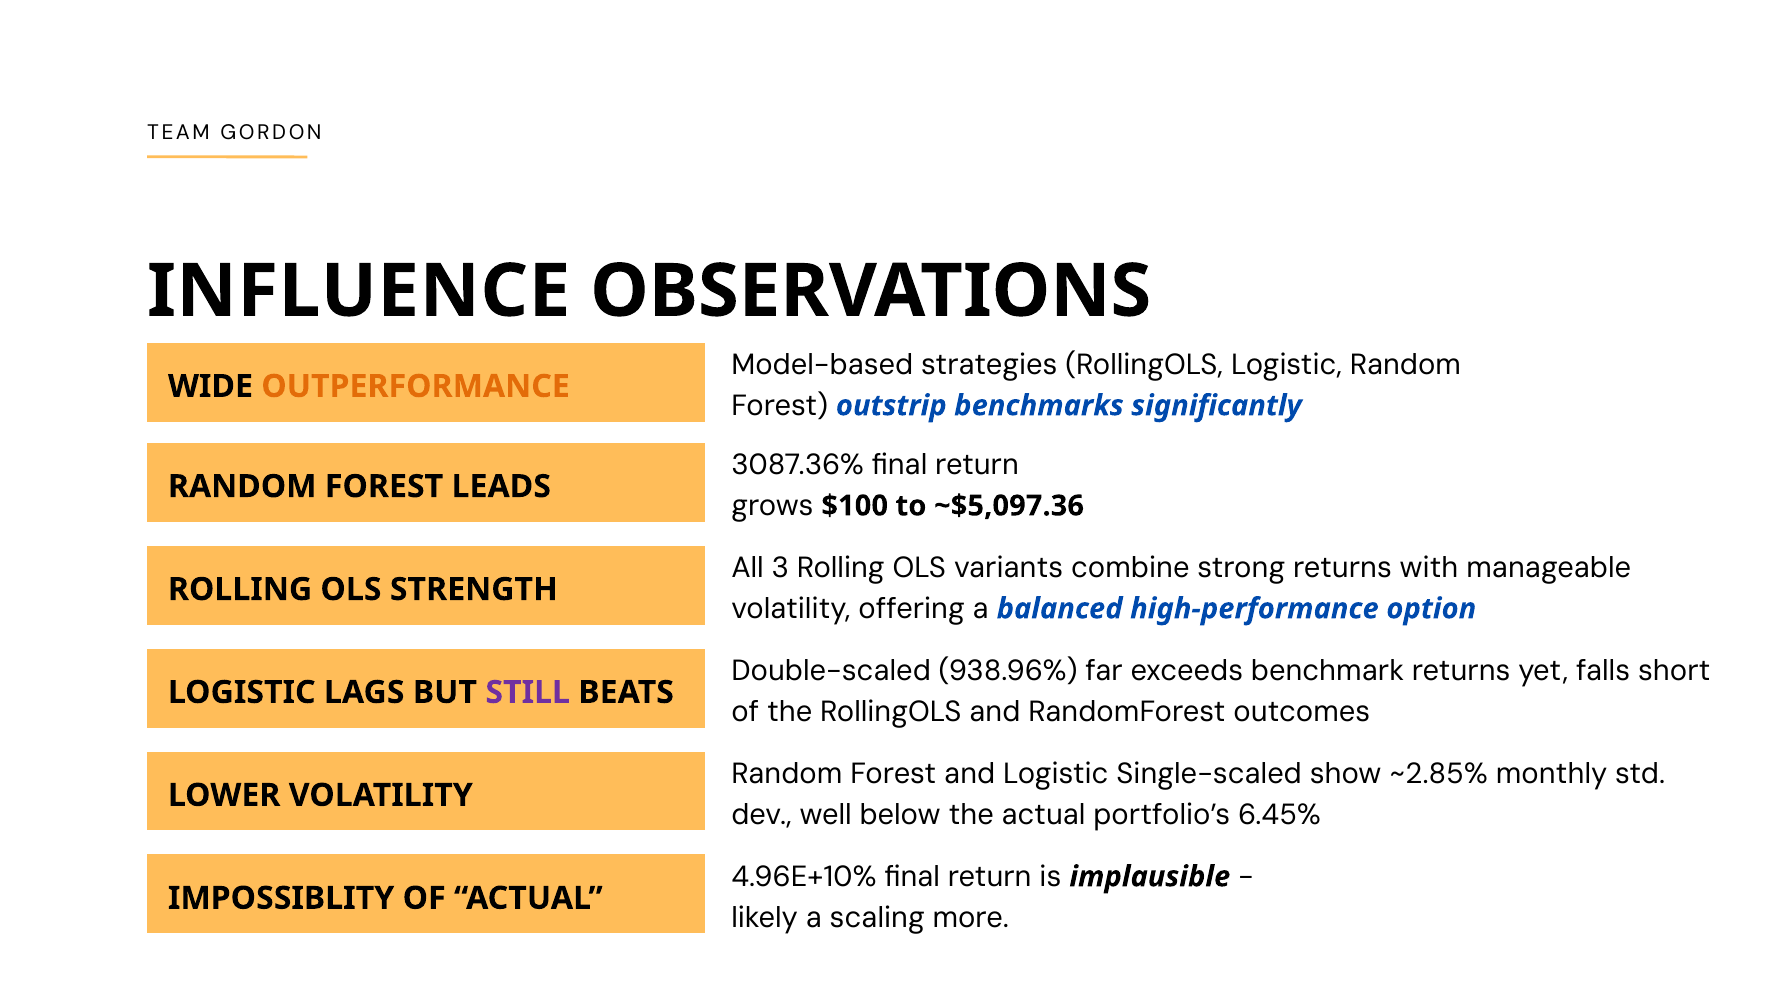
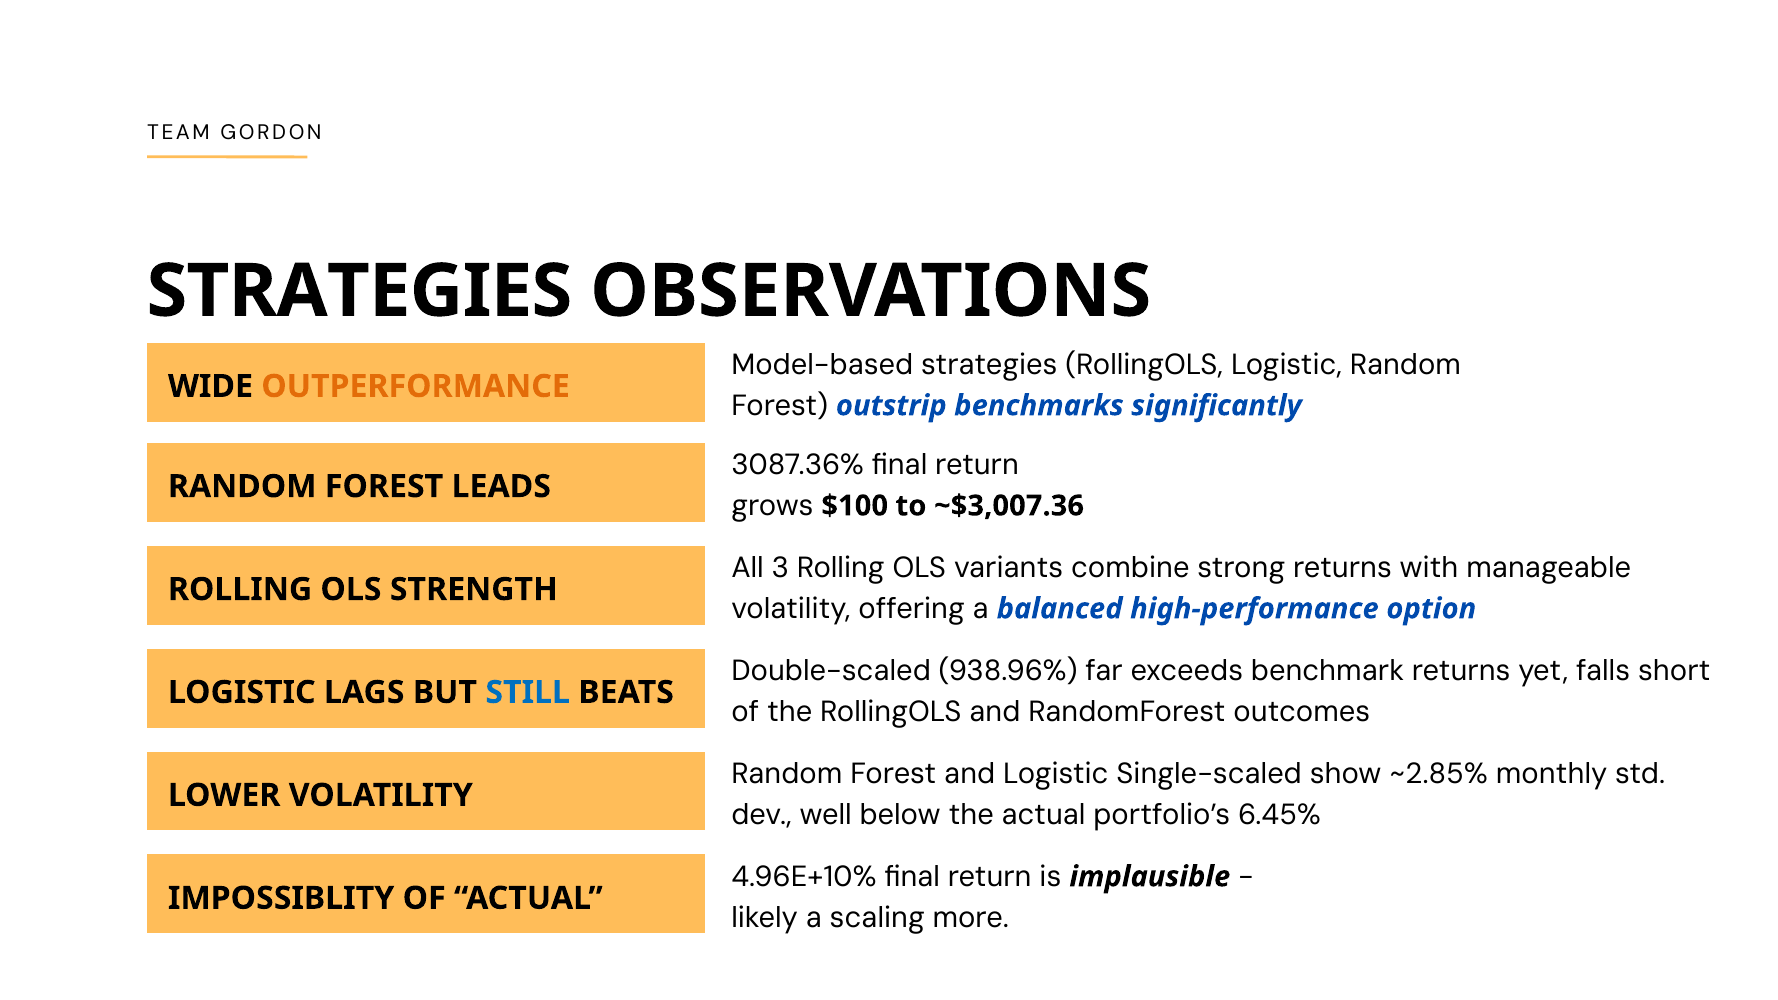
INFLUENCE at (359, 291): INFLUENCE -> STRATEGIES
~$5,097.36: ~$5,097.36 -> ~$3,007.36
STILL colour: purple -> blue
